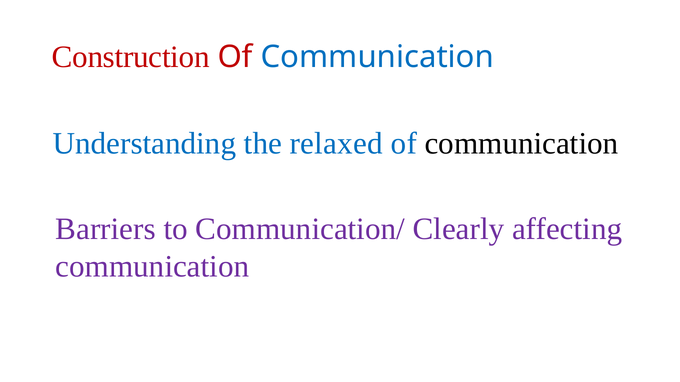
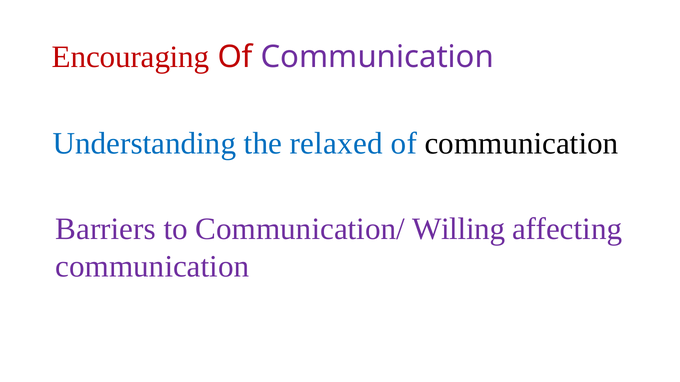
Construction: Construction -> Encouraging
Communication at (377, 57) colour: blue -> purple
Clearly: Clearly -> Willing
